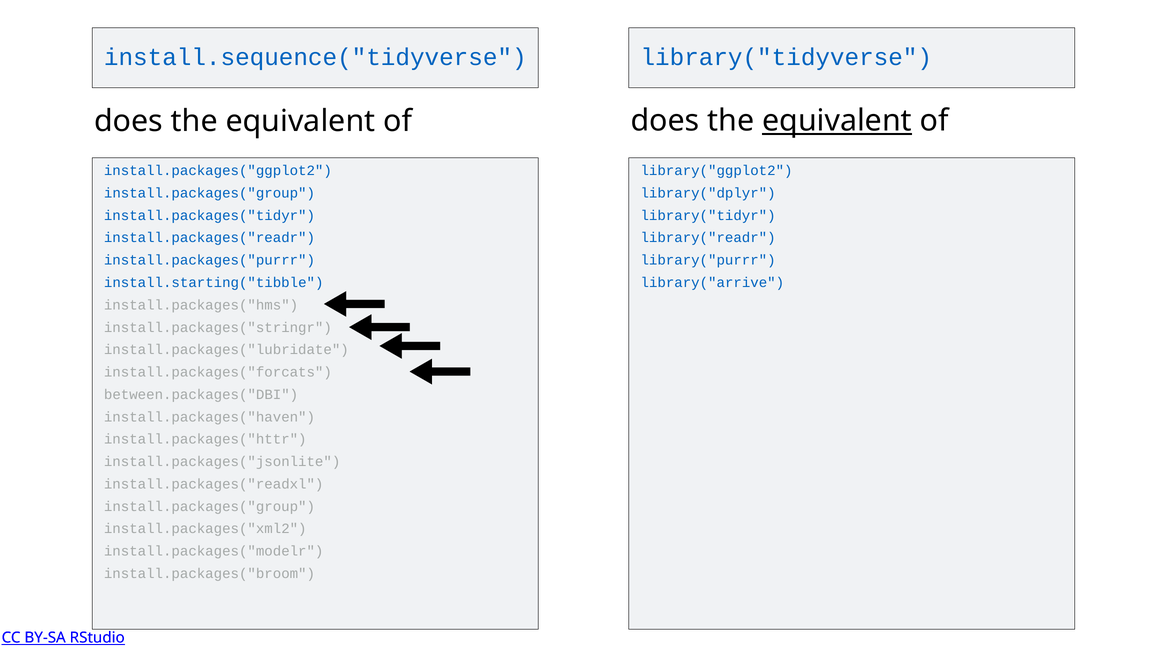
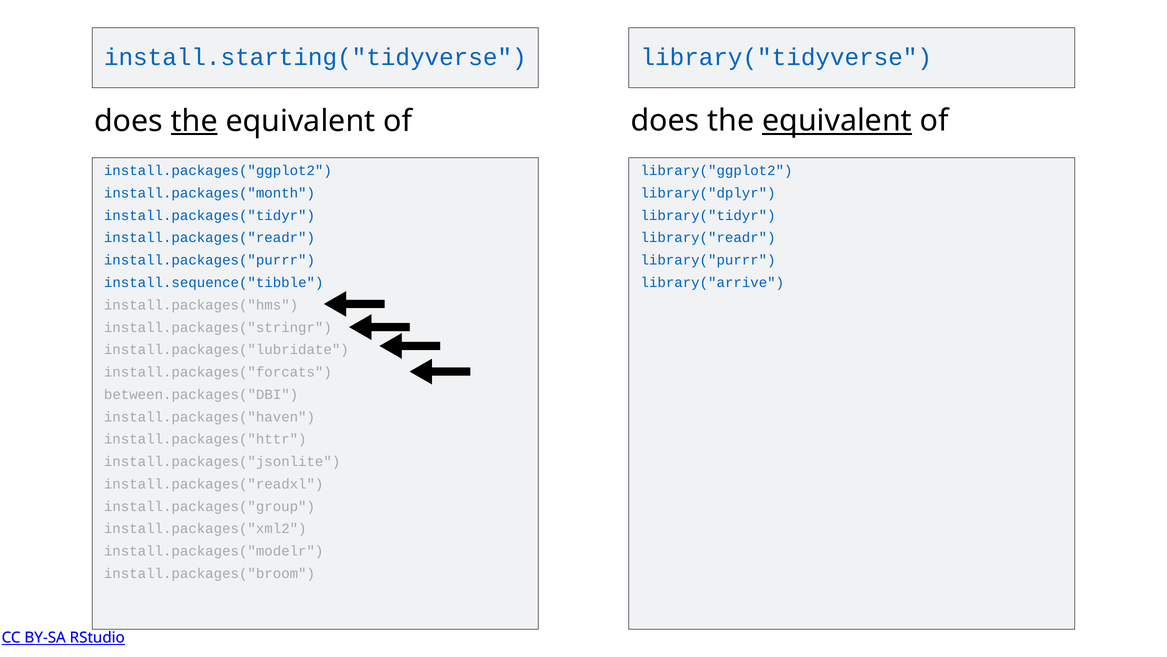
install.sequence("tidyverse: install.sequence("tidyverse -> install.starting("tidyverse
the at (194, 121) underline: none -> present
install.packages("group at (209, 193): install.packages("group -> install.packages("month
install.starting("tibble: install.starting("tibble -> install.sequence("tibble
